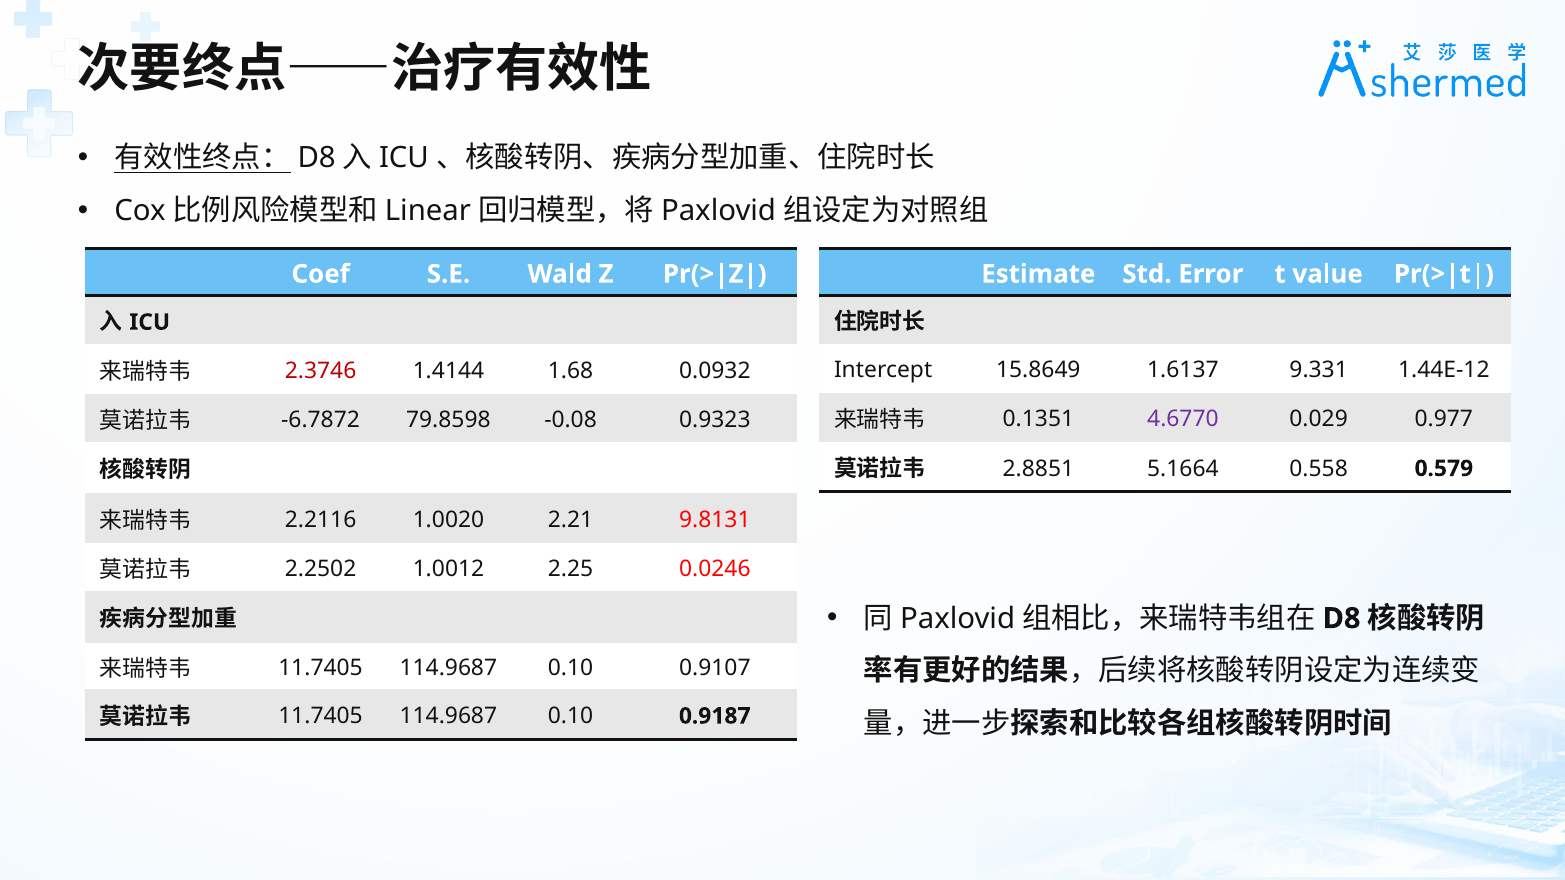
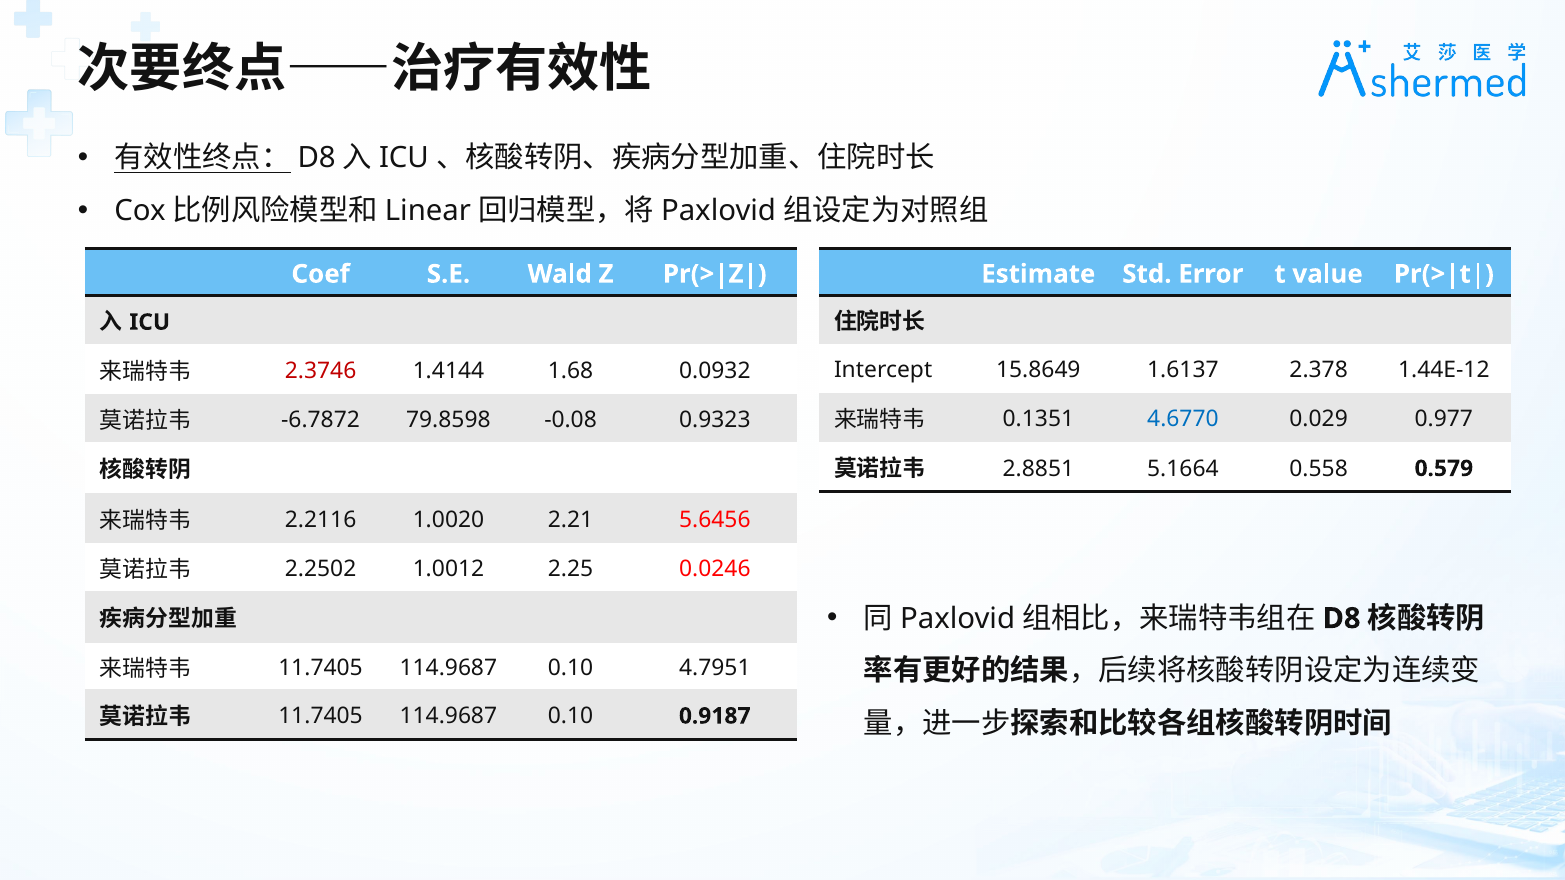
9.331: 9.331 -> 2.378
4.6770 colour: purple -> blue
9.8131: 9.8131 -> 5.6456
0.9107: 0.9107 -> 4.7951
